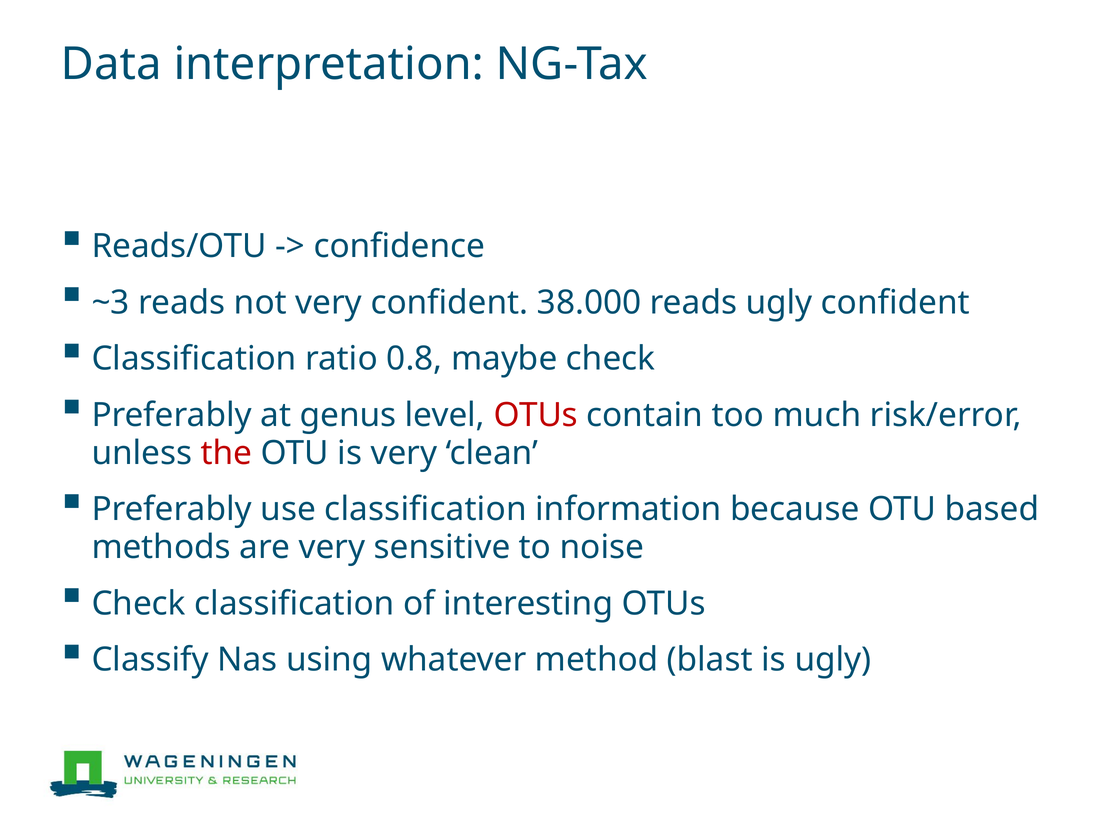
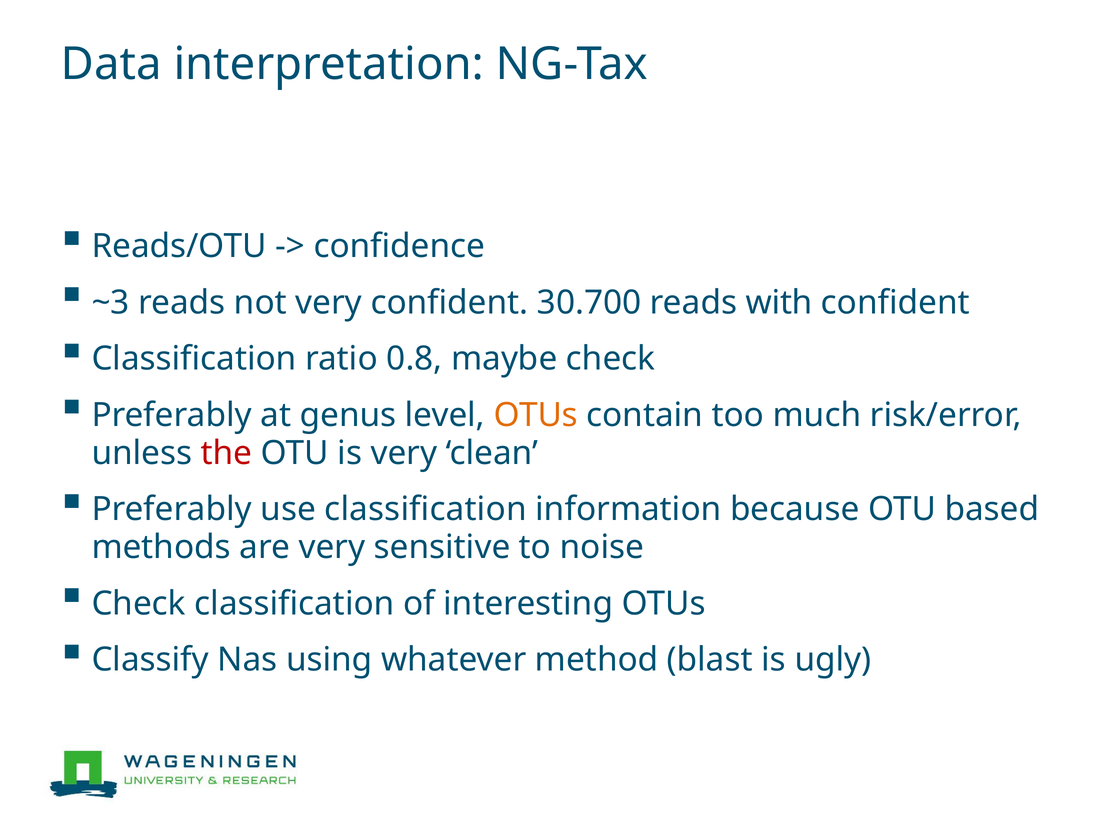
38.000: 38.000 -> 30.700
reads ugly: ugly -> with
OTUs at (536, 415) colour: red -> orange
